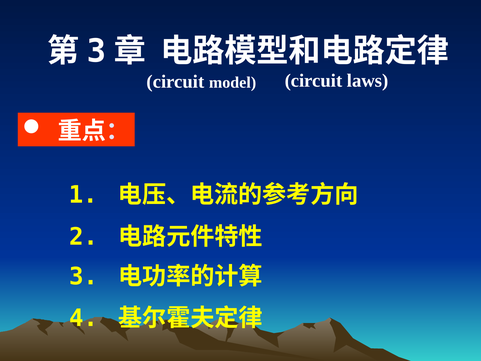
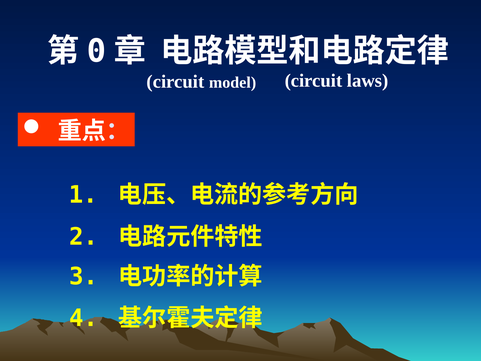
3 at (97, 51): 3 -> 0
